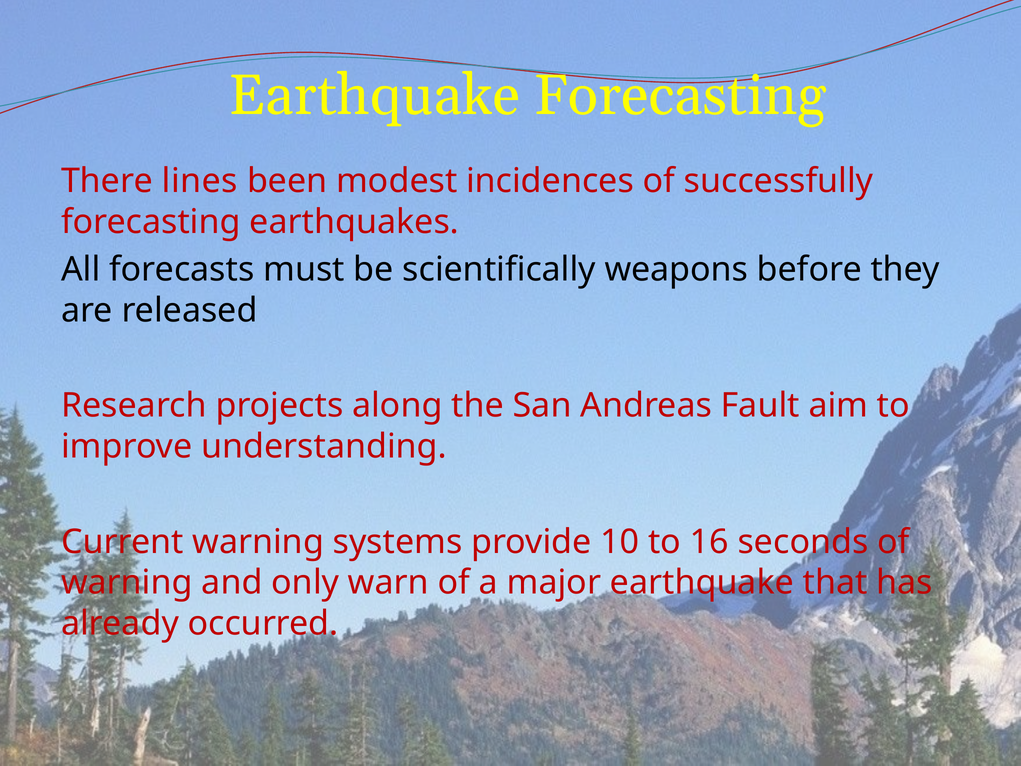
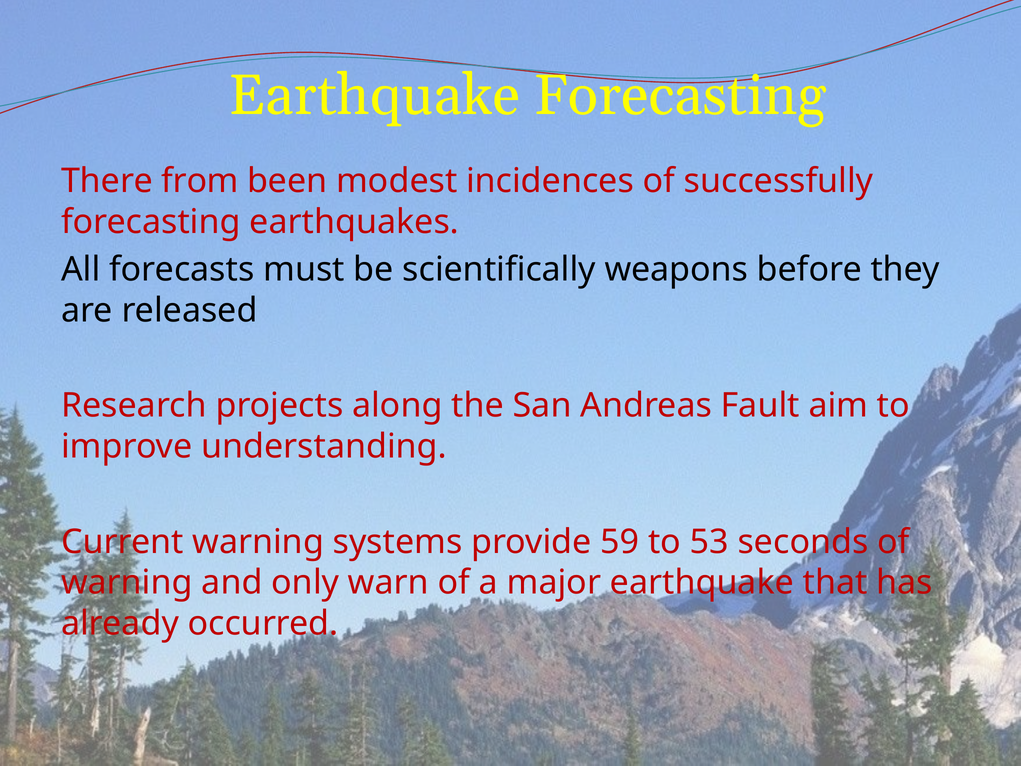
lines: lines -> from
10: 10 -> 59
16: 16 -> 53
